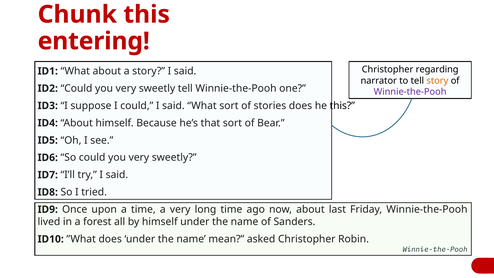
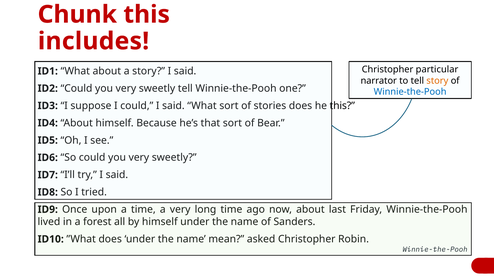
entering: entering -> includes
regarding: regarding -> particular
Winnie-the-Pooh at (410, 92) colour: purple -> blue
